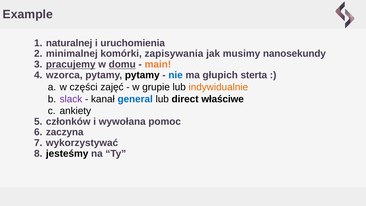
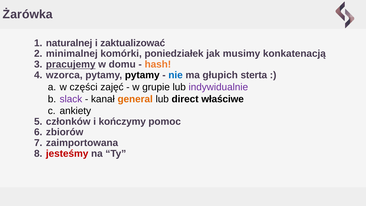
Example: Example -> Żarówka
uruchomienia: uruchomienia -> zaktualizować
zapisywania: zapisywania -> poniedziałek
nanosekundy: nanosekundy -> konkatenacją
domu underline: present -> none
main: main -> hash
indywidualnie colour: orange -> purple
general colour: blue -> orange
wywołana: wywołana -> kończymy
zaczyna: zaczyna -> zbiorów
wykorzystywać: wykorzystywać -> zaimportowana
jesteśmy colour: black -> red
